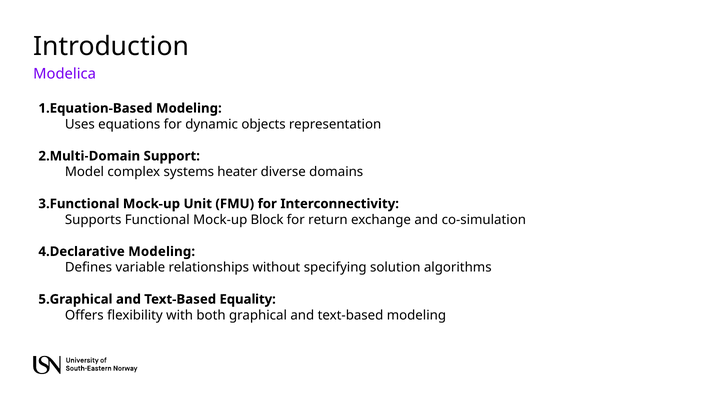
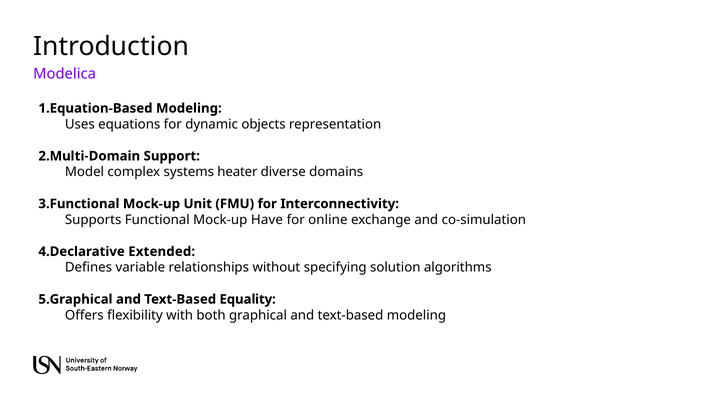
Block: Block -> Have
return: return -> online
Modeling at (162, 252): Modeling -> Extended
